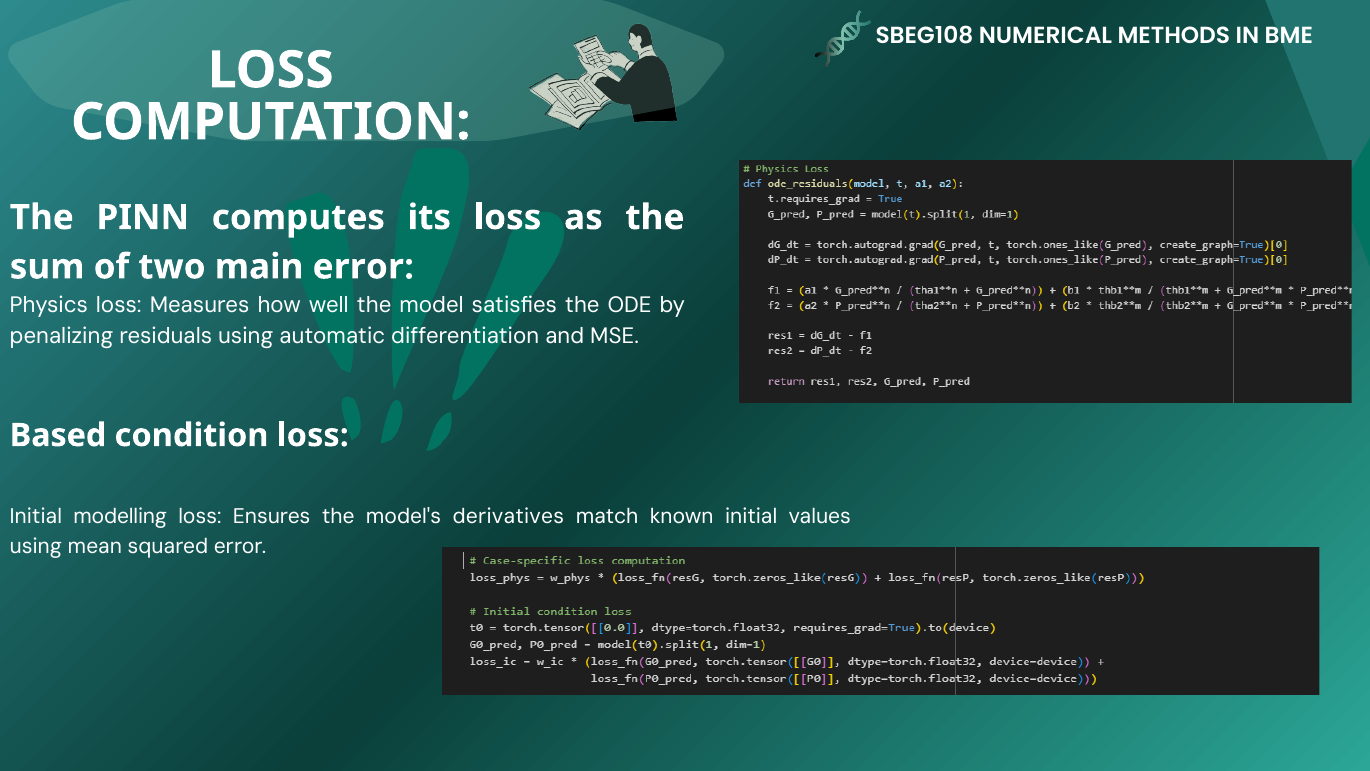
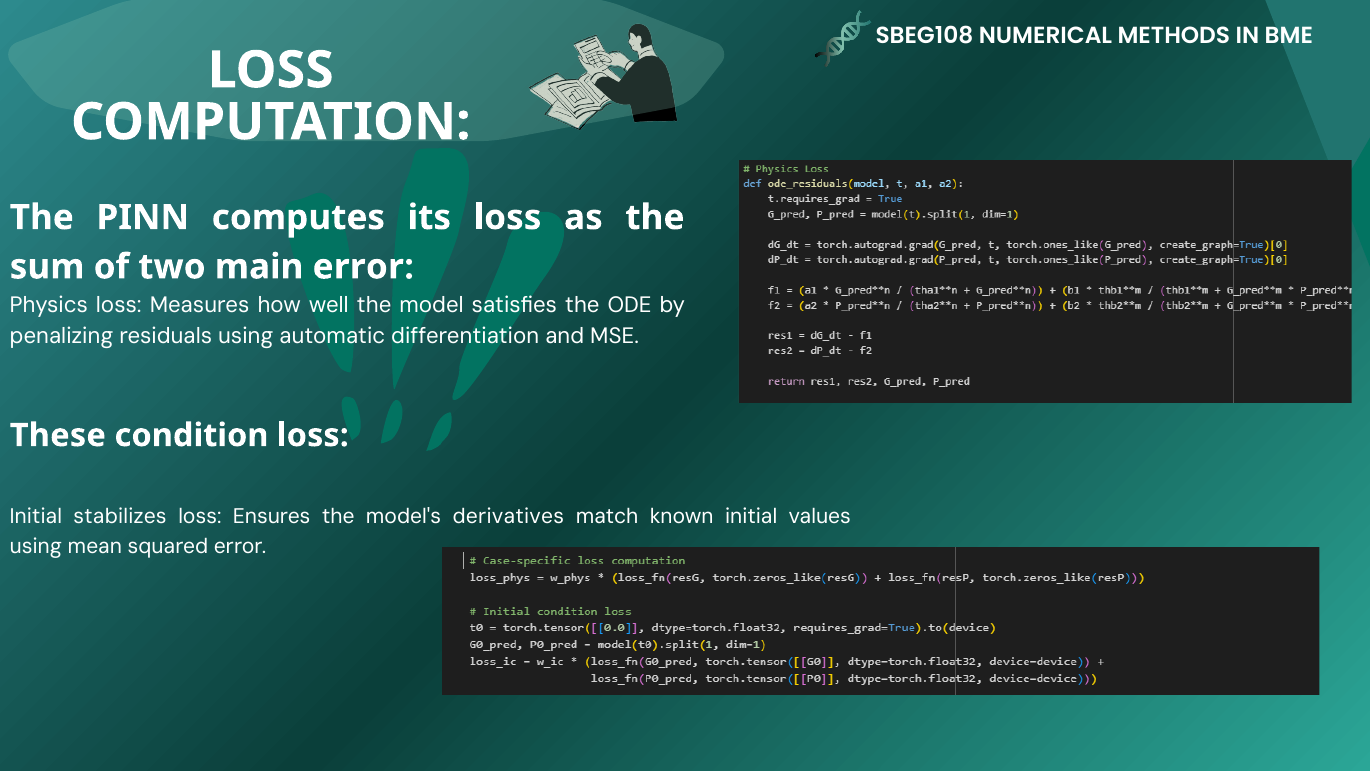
Based: Based -> These
modelling: modelling -> stabilizes
